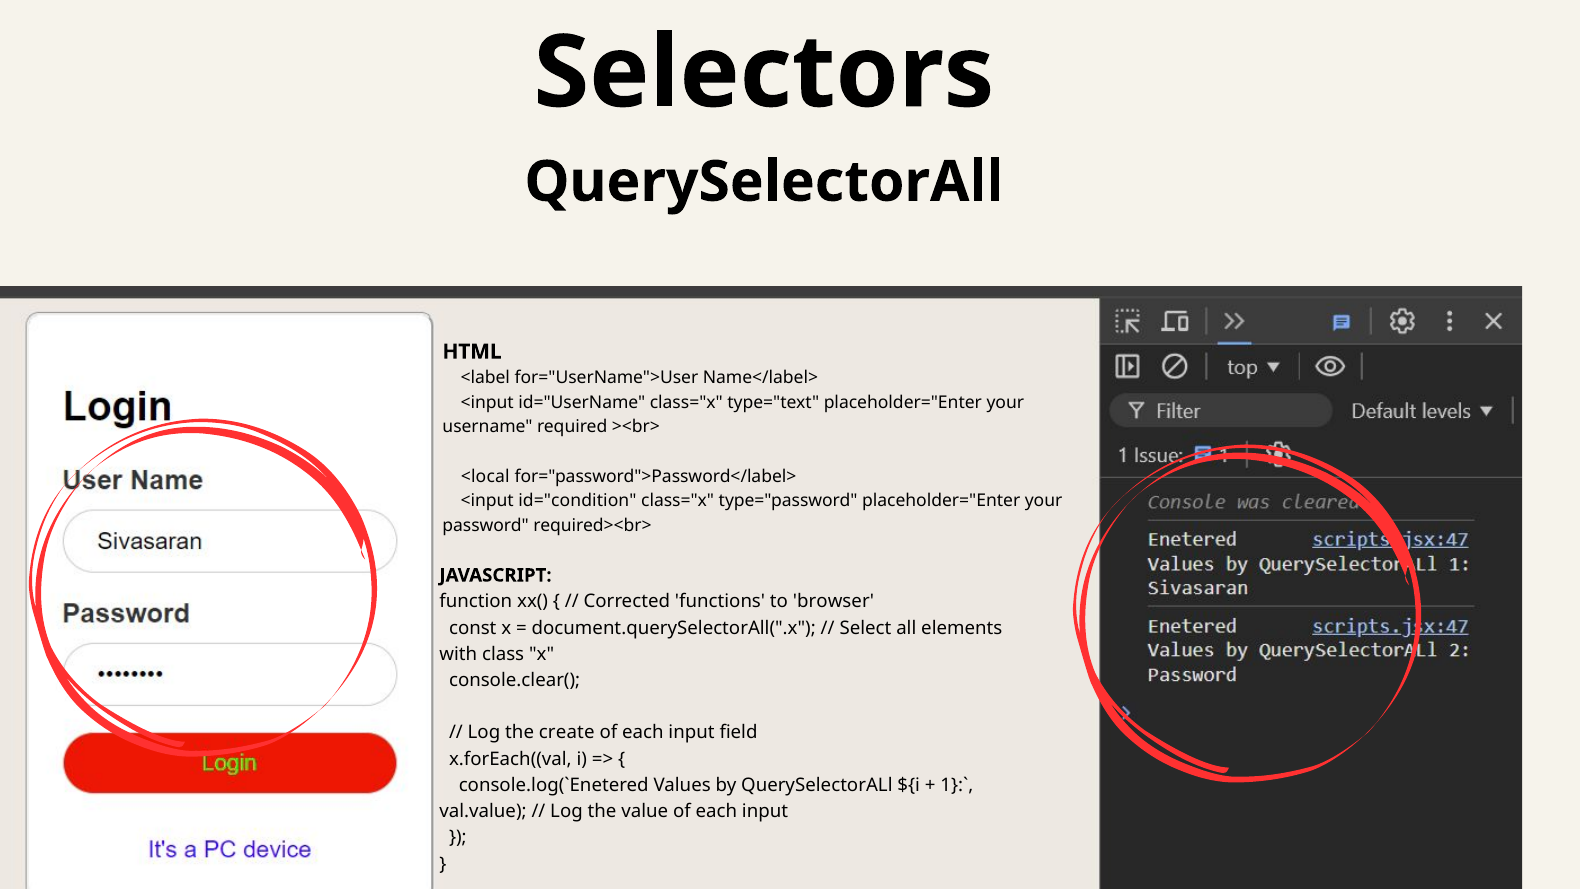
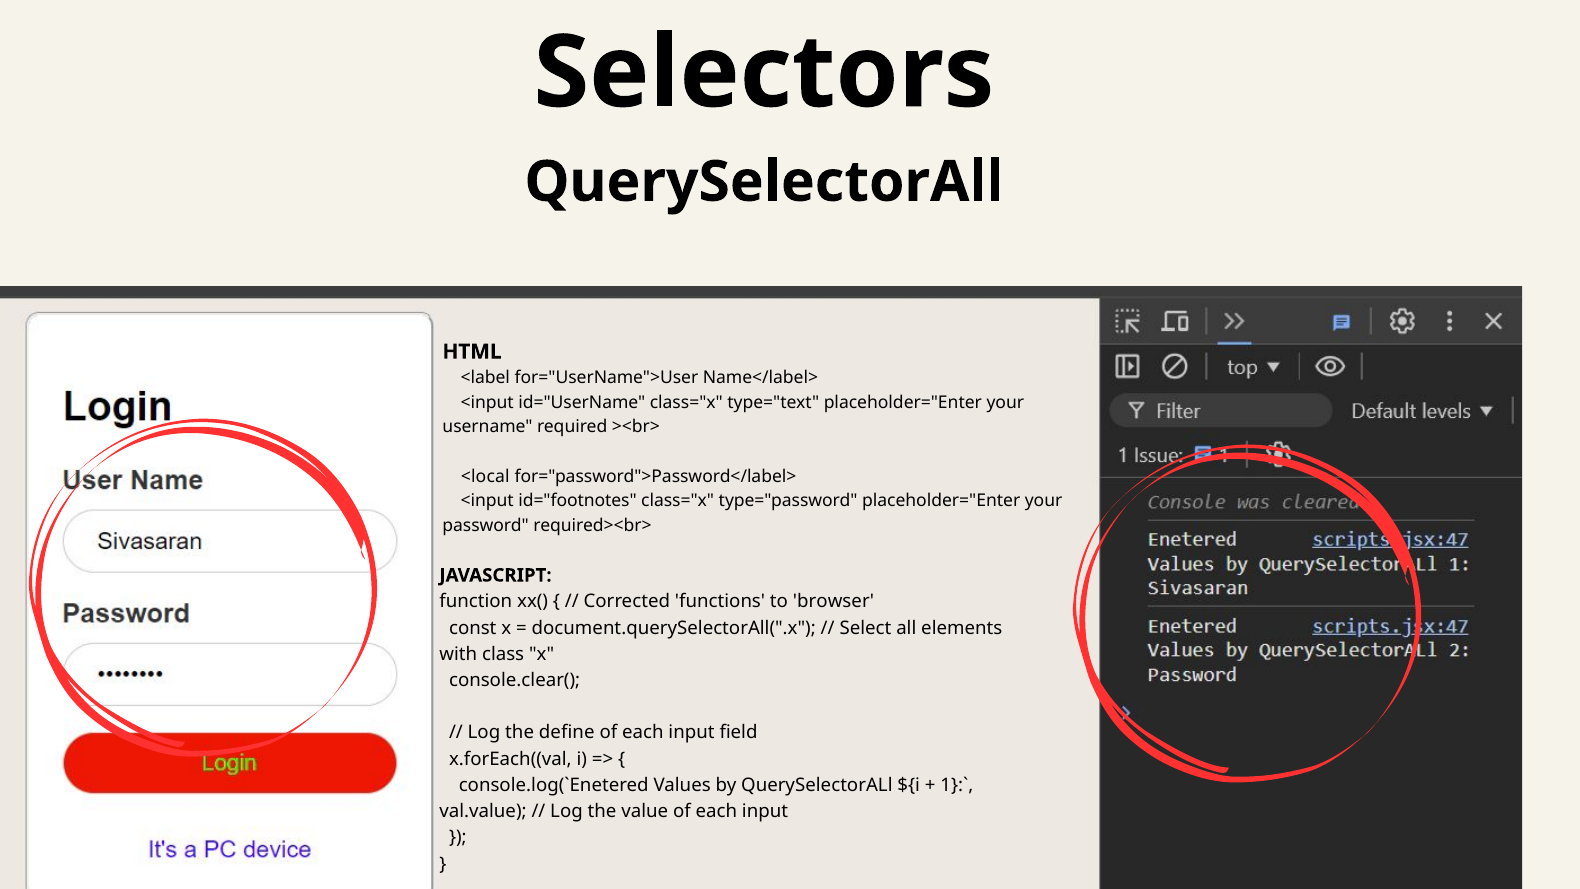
id="condition: id="condition -> id="footnotes
create: create -> define
